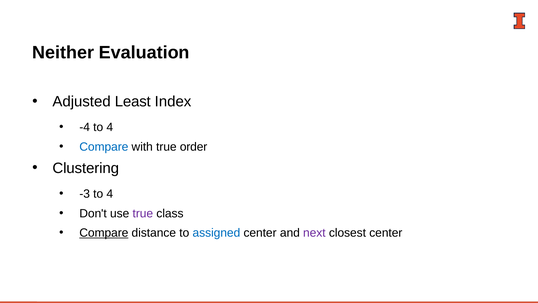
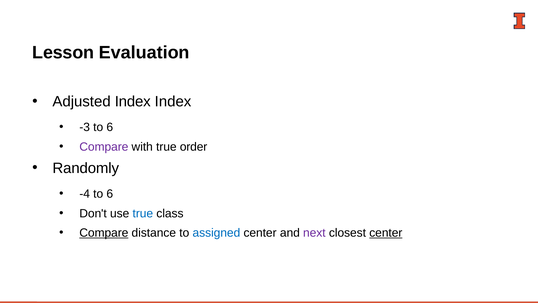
Neither: Neither -> Lesson
Adjusted Least: Least -> Index
-4: -4 -> -3
4 at (110, 127): 4 -> 6
Compare at (104, 147) colour: blue -> purple
Clustering: Clustering -> Randomly
-3: -3 -> -4
4 at (110, 194): 4 -> 6
true at (143, 213) colour: purple -> blue
center at (386, 233) underline: none -> present
